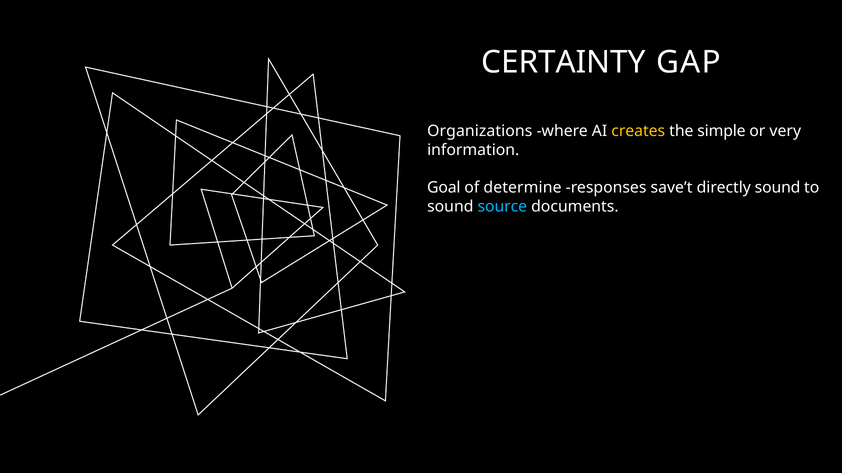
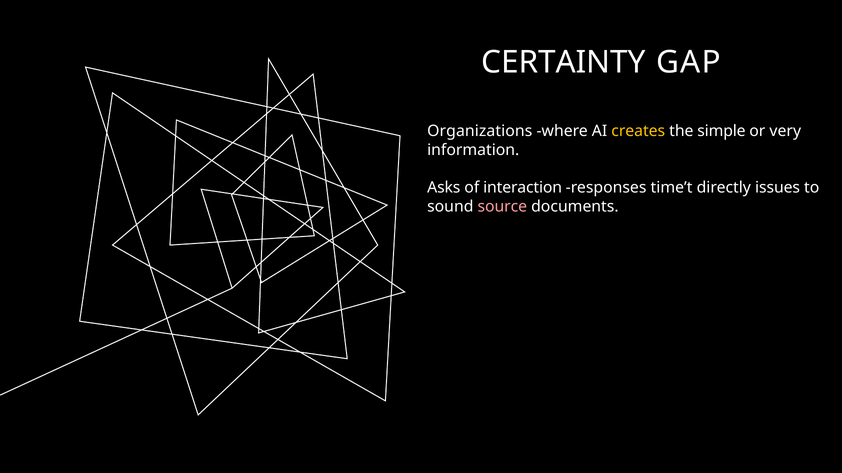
Goal: Goal -> Asks
determine: determine -> interaction
save’t: save’t -> time’t
directly sound: sound -> issues
source colour: light blue -> pink
